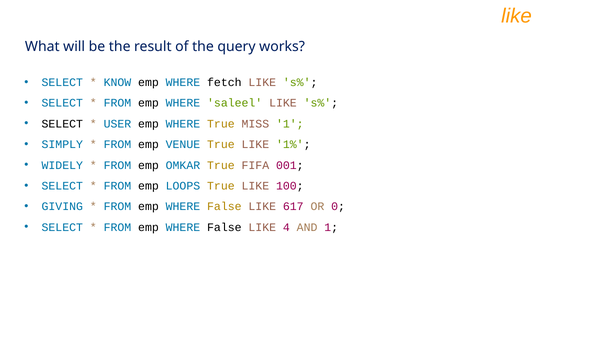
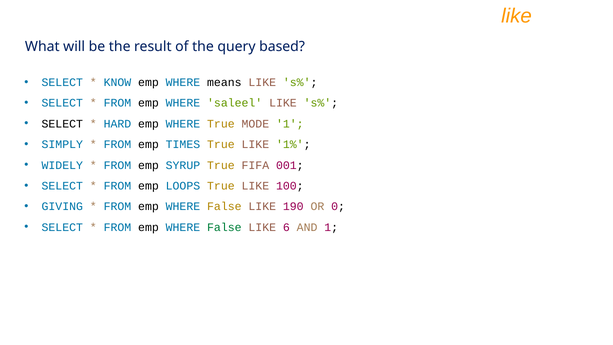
works: works -> based
fetch: fetch -> means
USER: USER -> HARD
MISS: MISS -> MODE
VENUE: VENUE -> TIMES
OMKAR: OMKAR -> SYRUP
617: 617 -> 190
False at (224, 227) colour: black -> green
4: 4 -> 6
